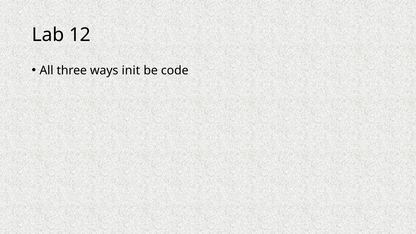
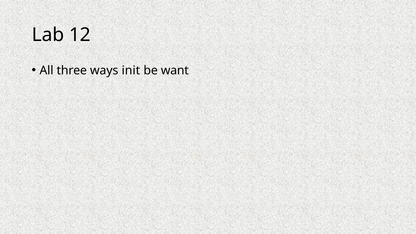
code: code -> want
